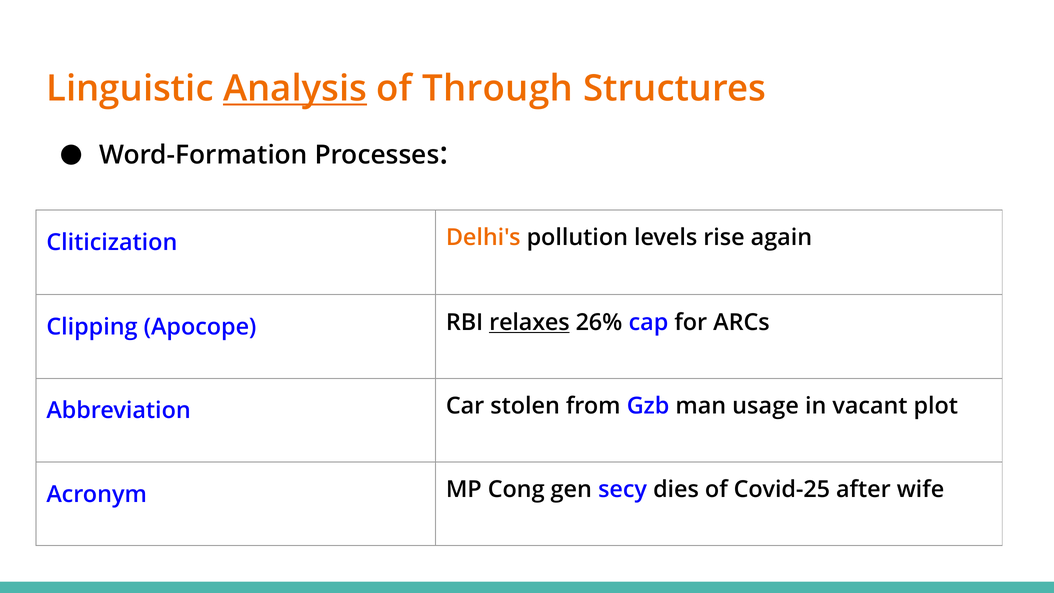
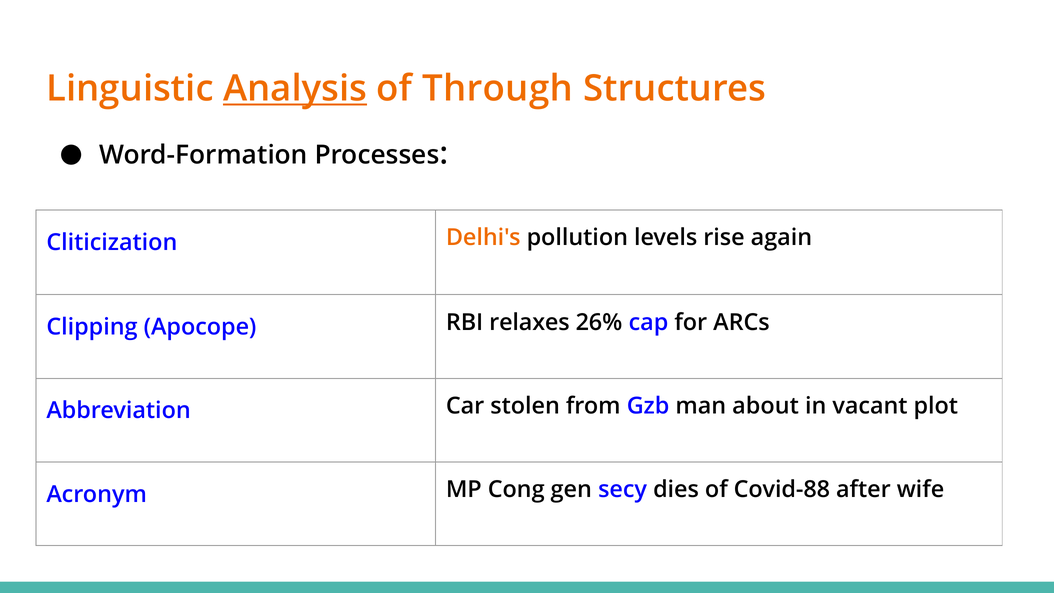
relaxes underline: present -> none
usage: usage -> about
Covid-25: Covid-25 -> Covid-88
